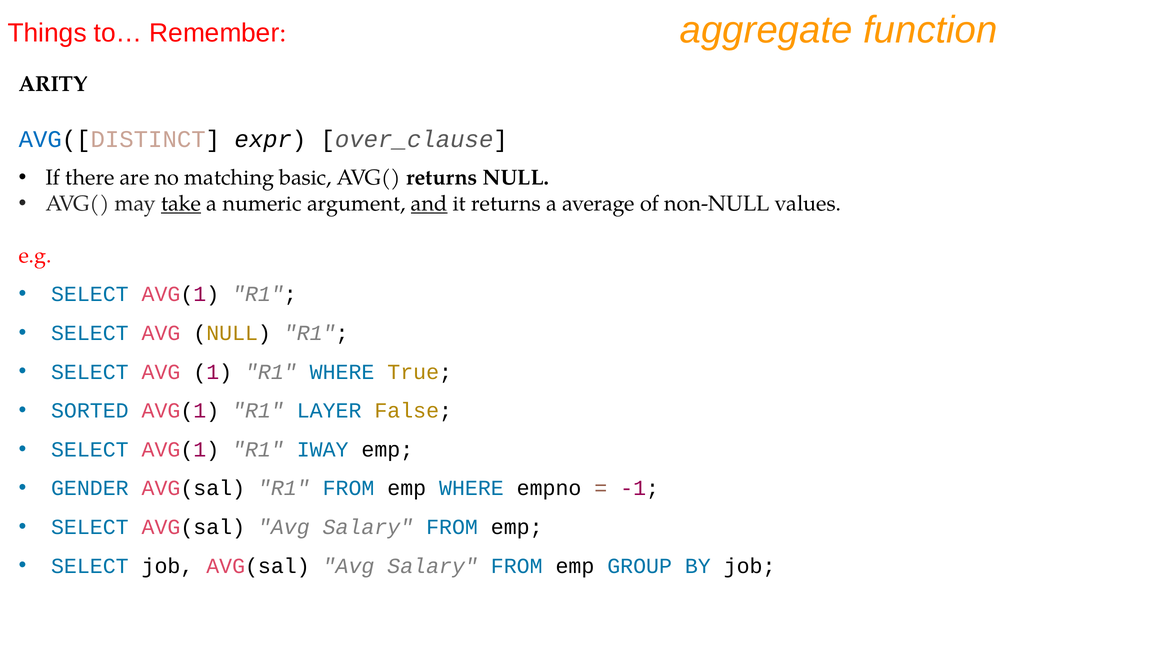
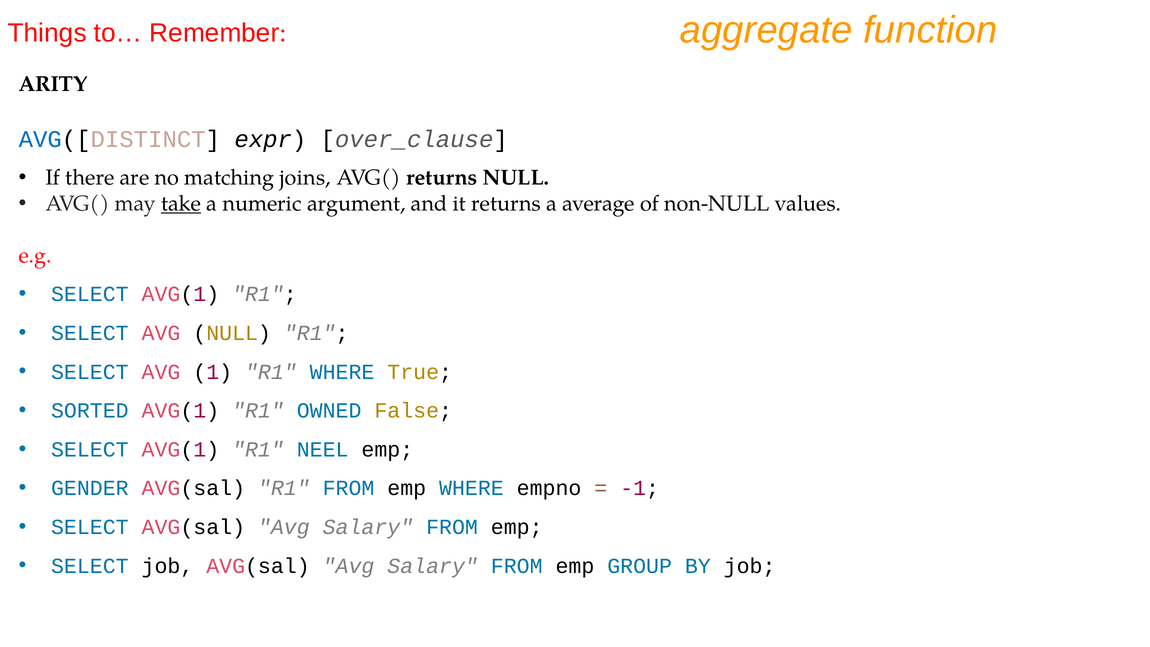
basic: basic -> joins
and underline: present -> none
LAYER: LAYER -> OWNED
IWAY: IWAY -> NEEL
